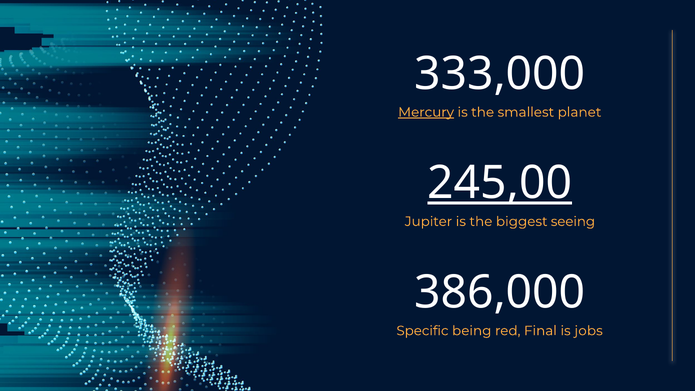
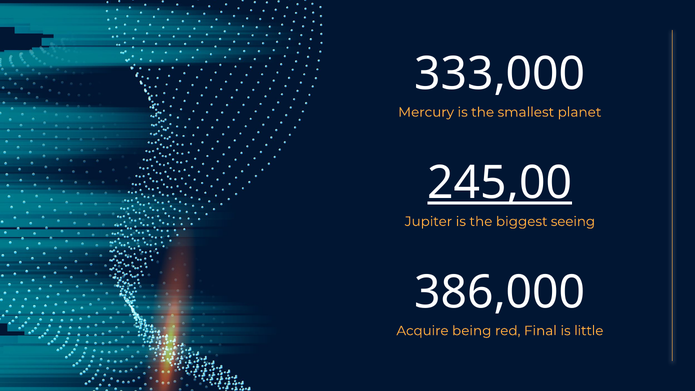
Mercury underline: present -> none
Specific: Specific -> Acquire
jobs: jobs -> little
